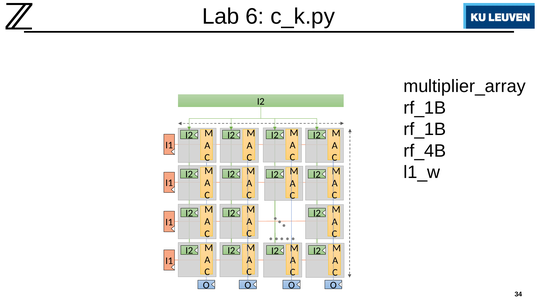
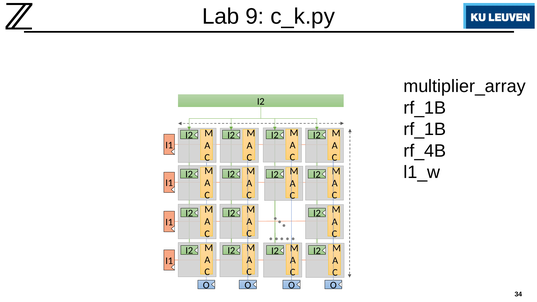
6: 6 -> 9
